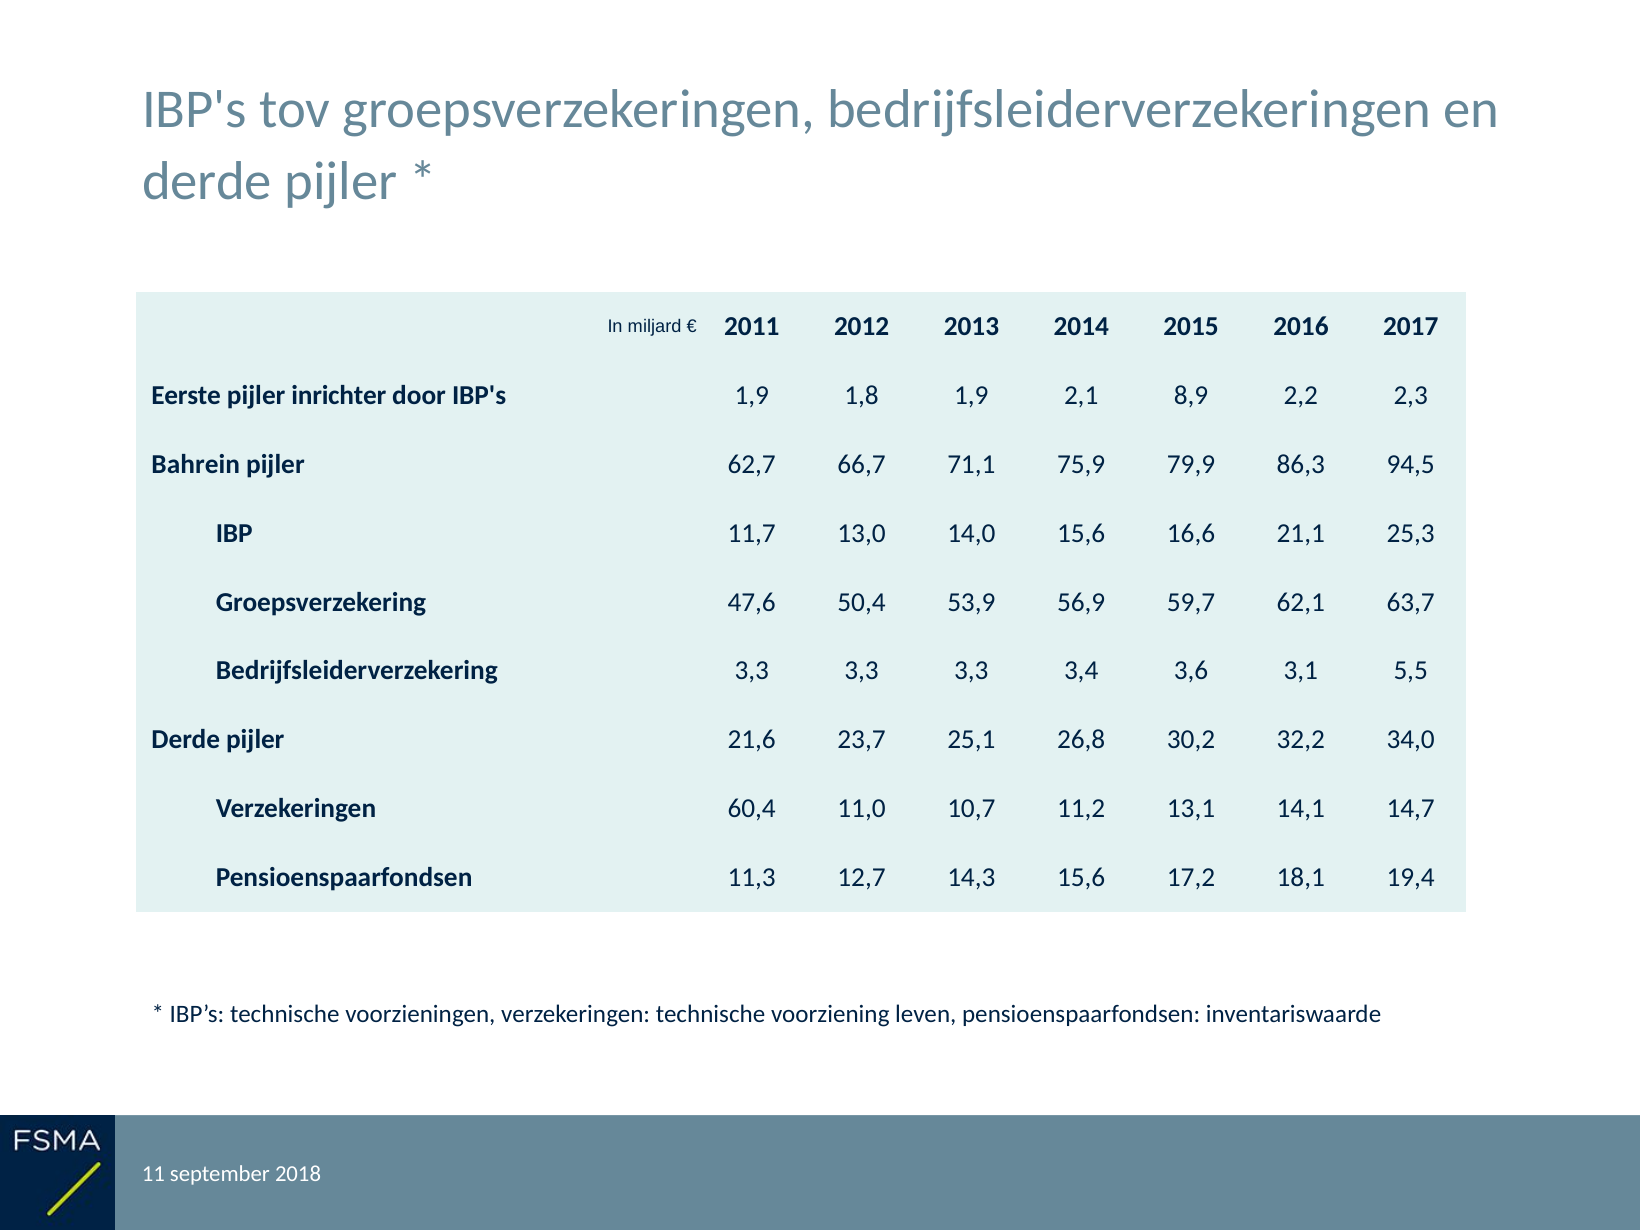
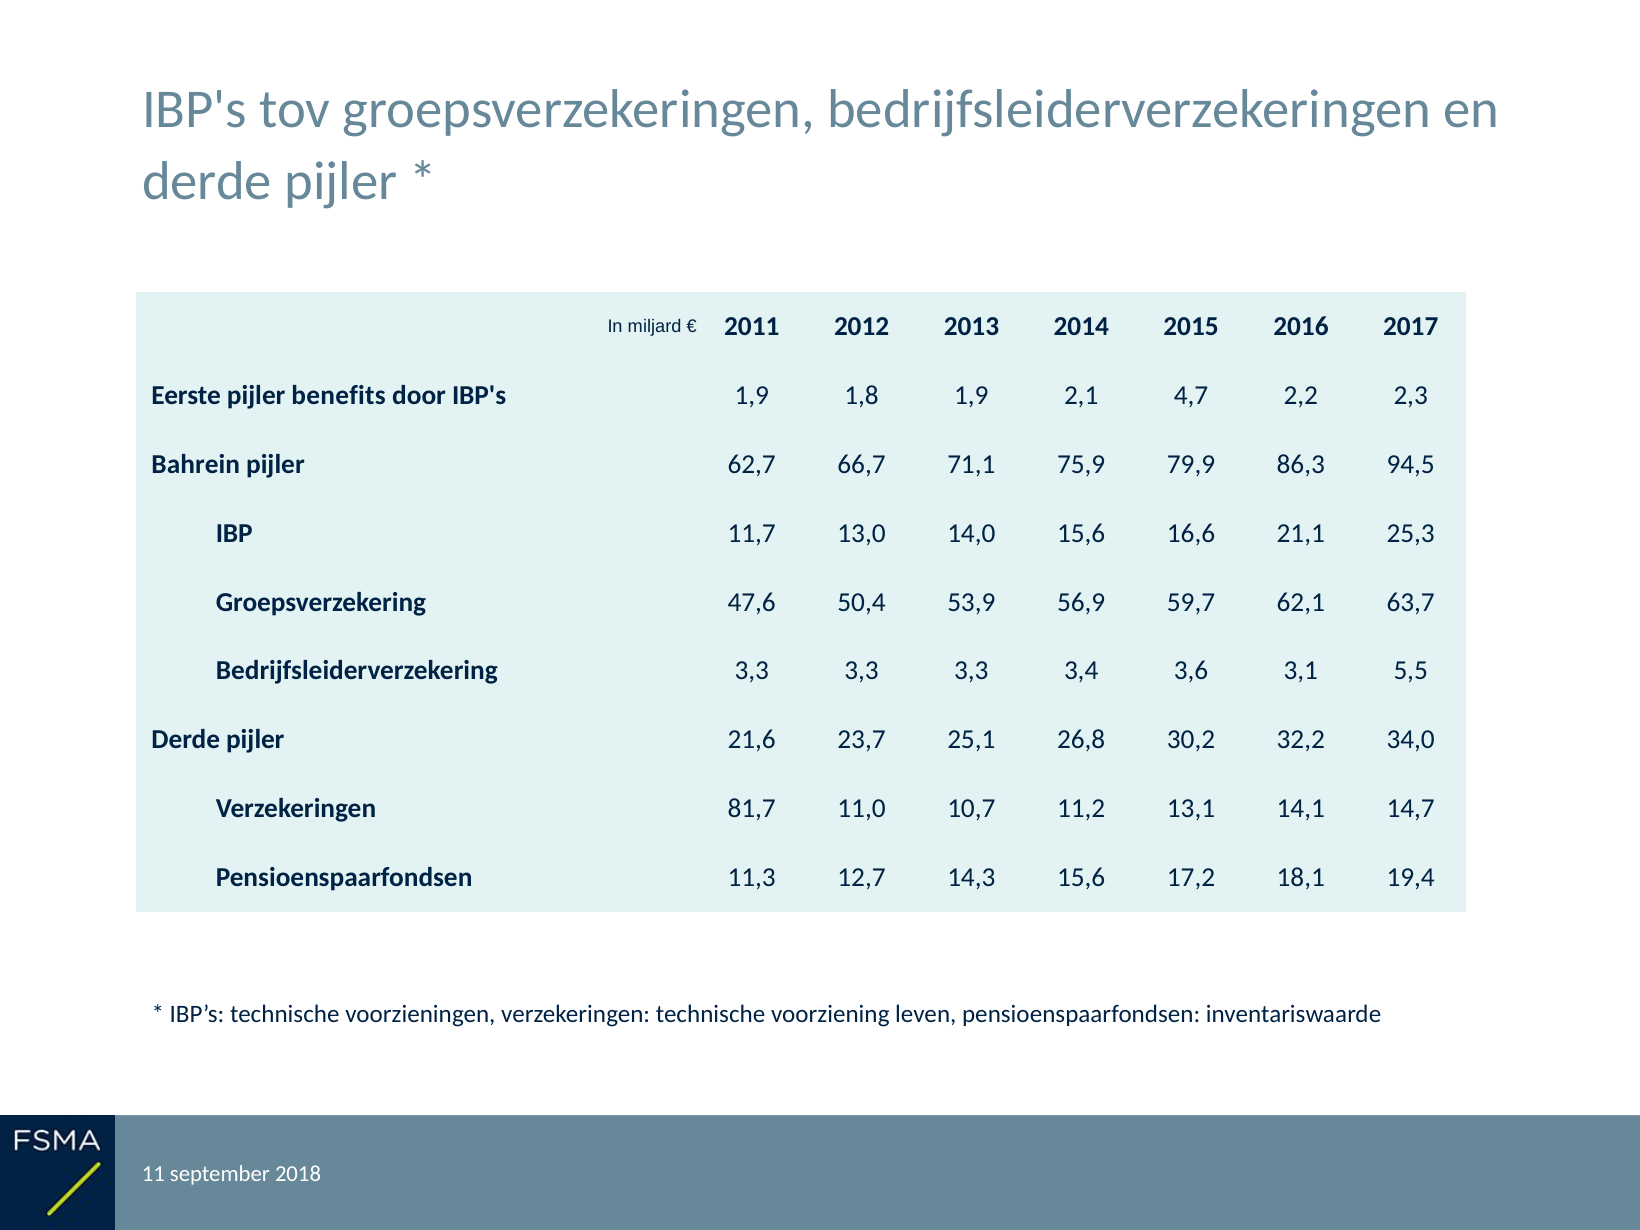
inrichter: inrichter -> benefits
8,9: 8,9 -> 4,7
60,4: 60,4 -> 81,7
